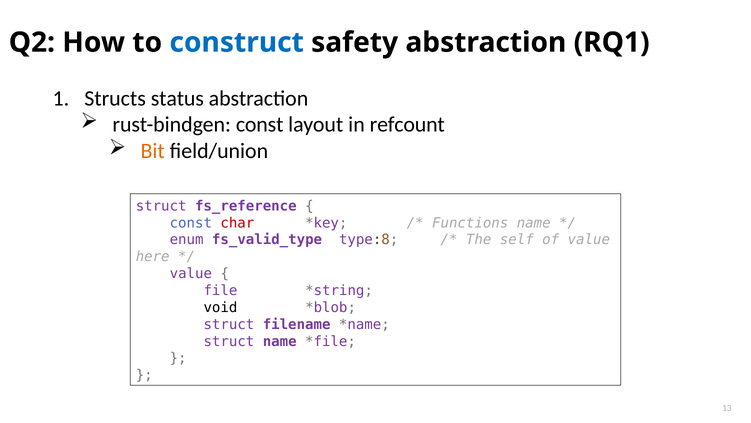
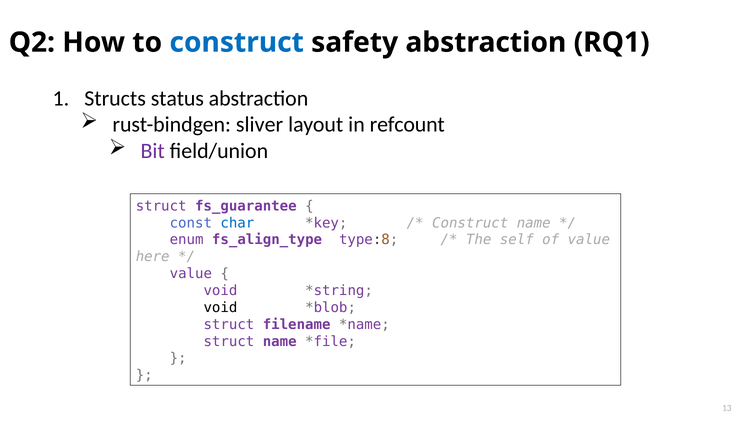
rust-bindgen const: const -> sliver
Bit colour: orange -> purple
fs_reference: fs_reference -> fs_guarantee
char colour: red -> blue
Functions at (470, 223): Functions -> Construct
fs_valid_type: fs_valid_type -> fs_align_type
file at (220, 290): file -> void
